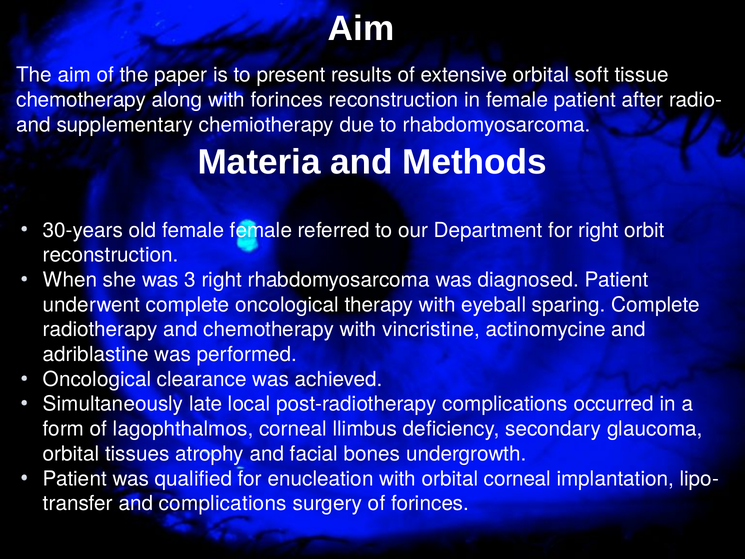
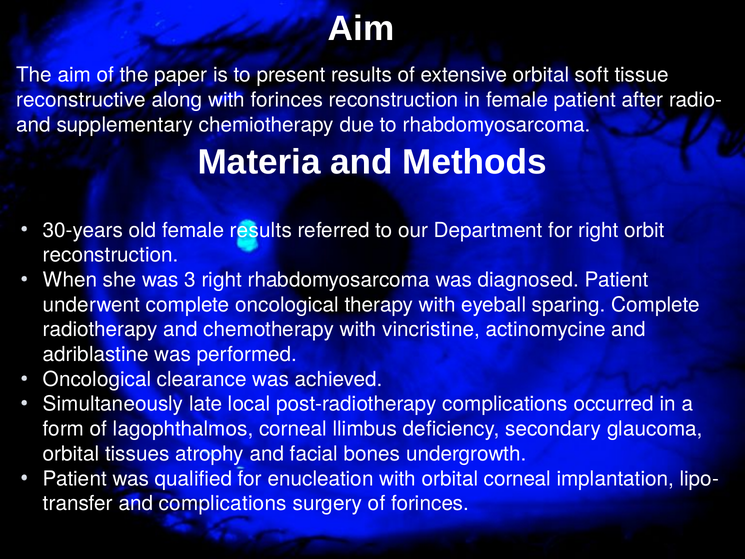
chemotherapy at (81, 100): chemotherapy -> reconstructive
female female: female -> results
